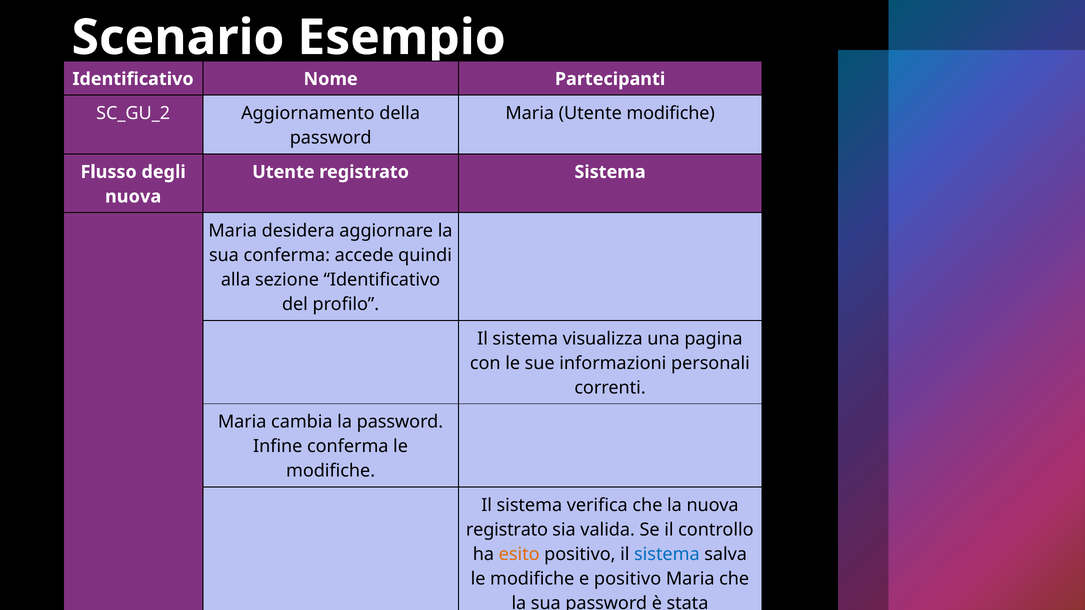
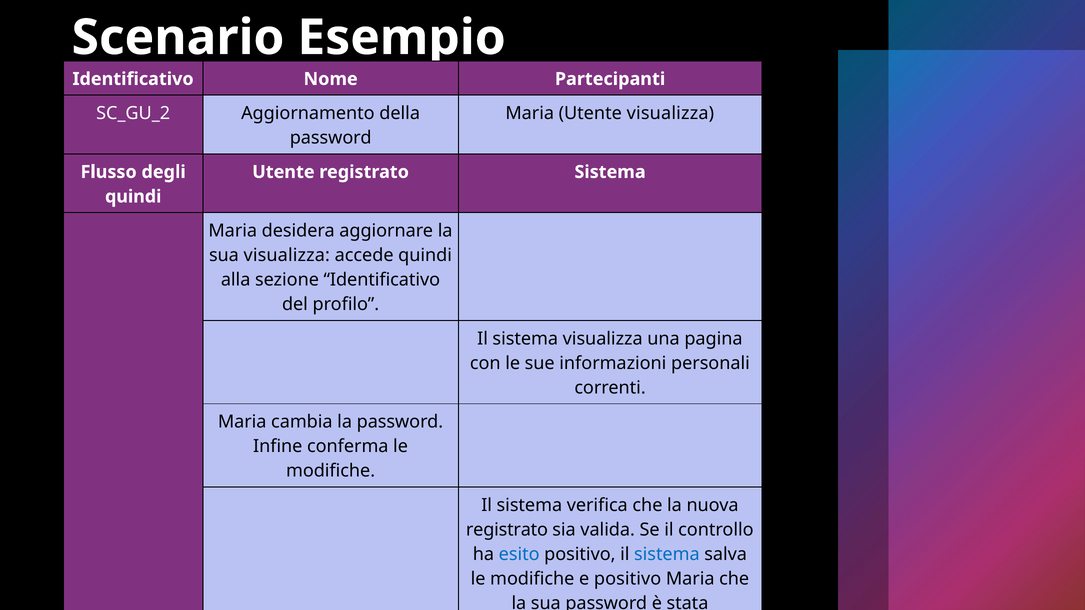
Utente modifiche: modifiche -> visualizza
nuova at (133, 197): nuova -> quindi
sua conferma: conferma -> visualizza
esito colour: orange -> blue
